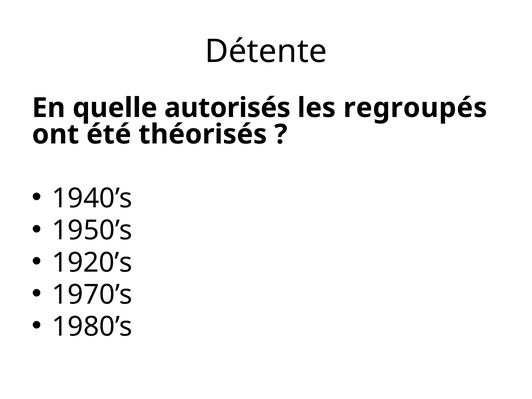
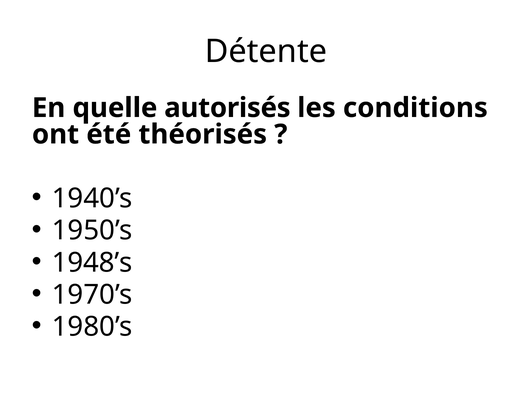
regroupés: regroupés -> conditions
1920’s: 1920’s -> 1948’s
